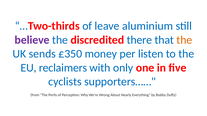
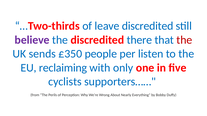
leave aluminium: aluminium -> discredited
the at (184, 40) colour: orange -> red
money: money -> people
reclaimers: reclaimers -> reclaiming
